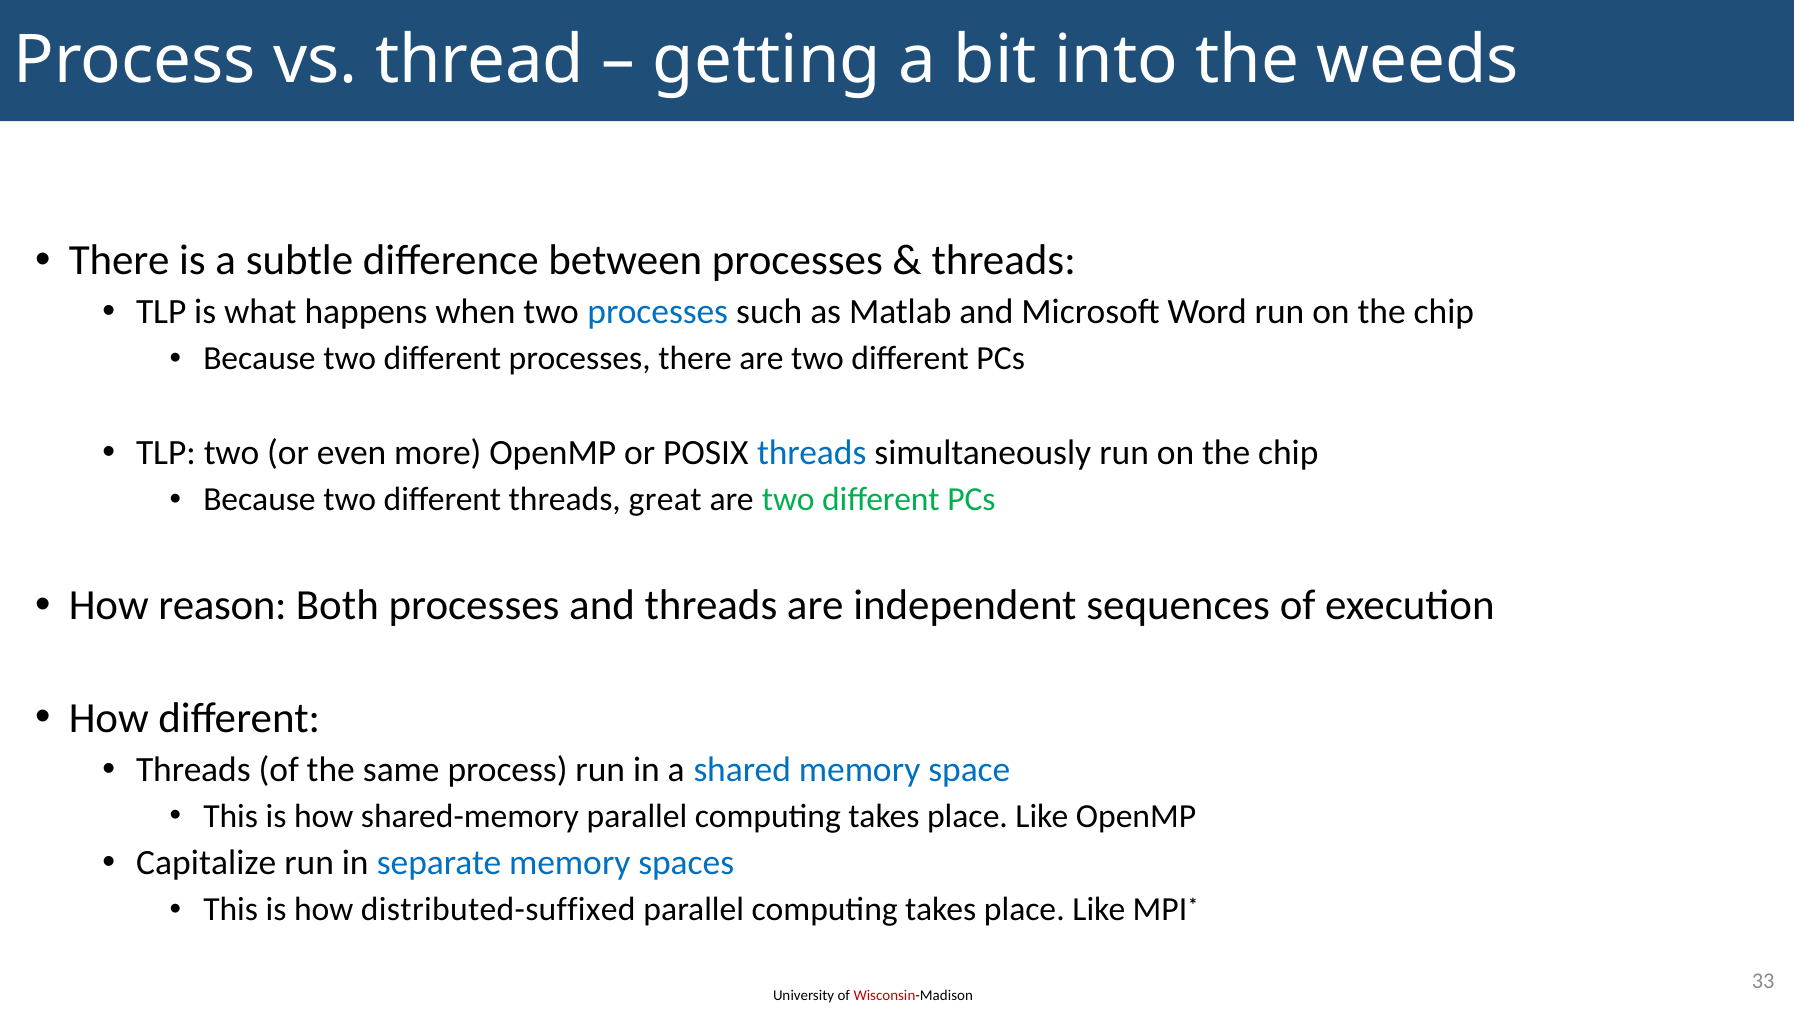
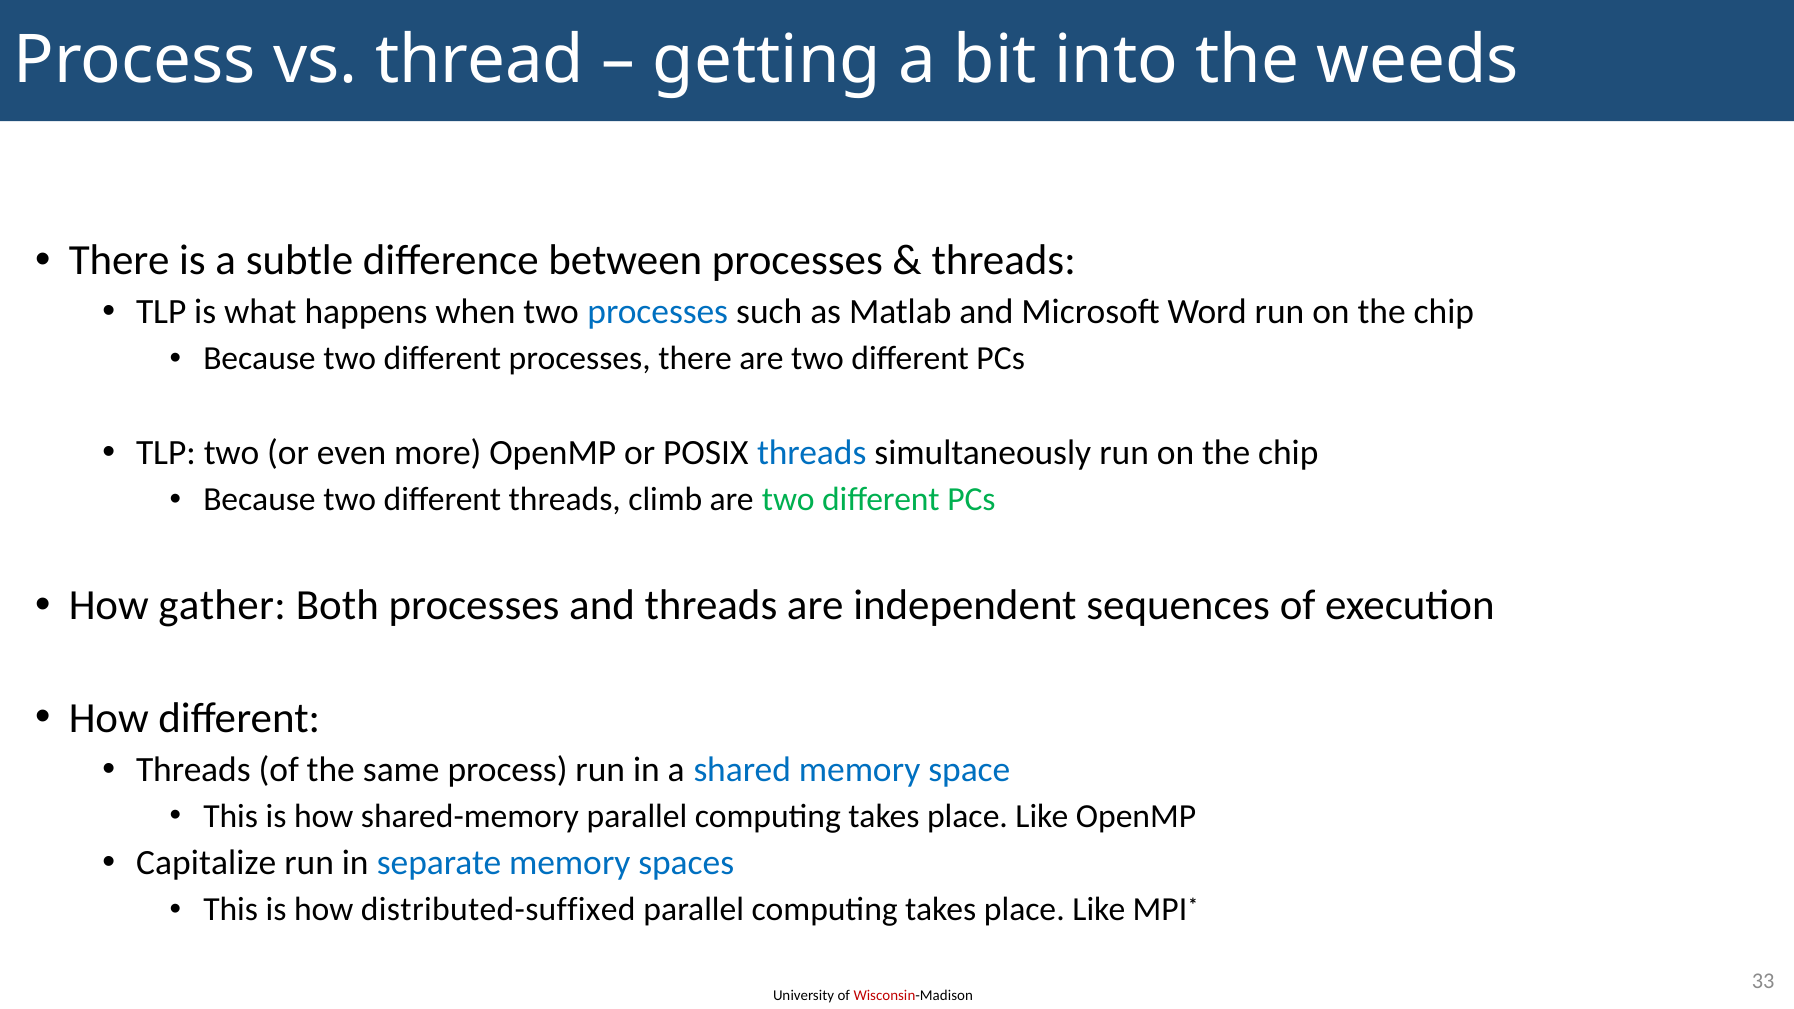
great: great -> climb
reason: reason -> gather
